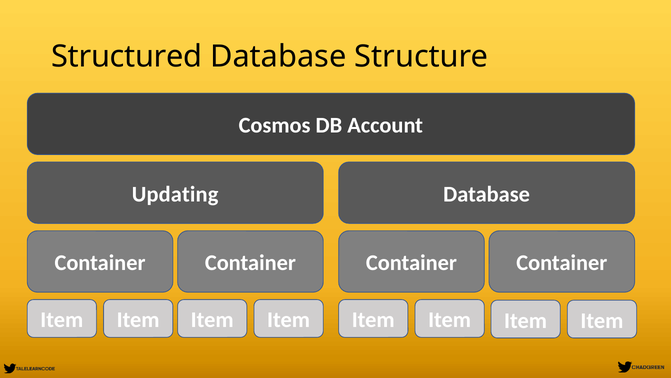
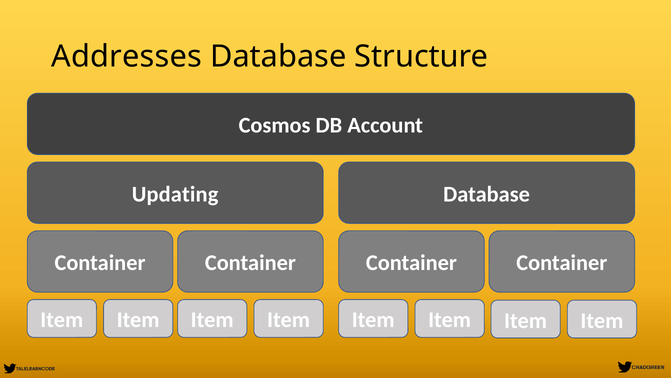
Structured: Structured -> Addresses
